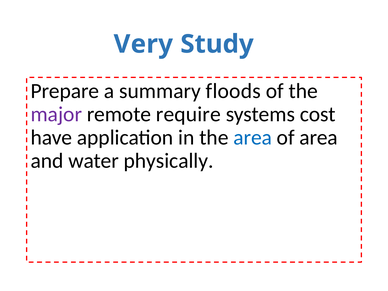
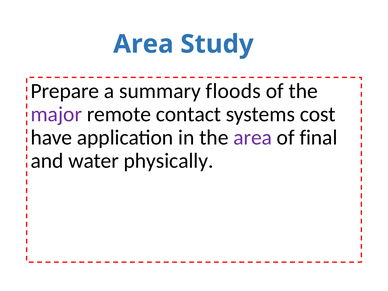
Very at (143, 44): Very -> Area
require: require -> contact
area at (253, 137) colour: blue -> purple
of area: area -> final
